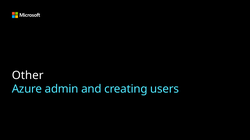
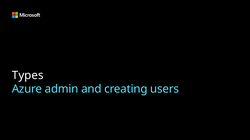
Other: Other -> Types
